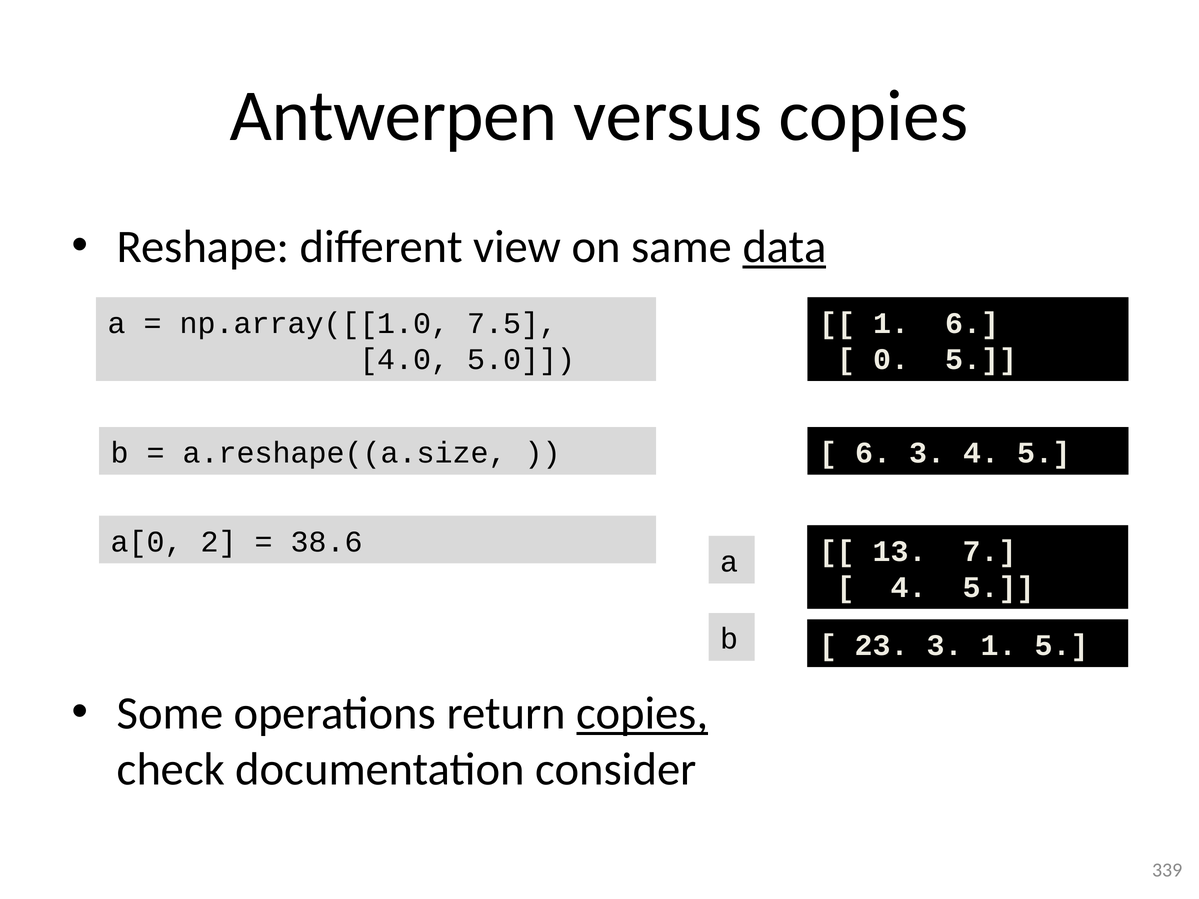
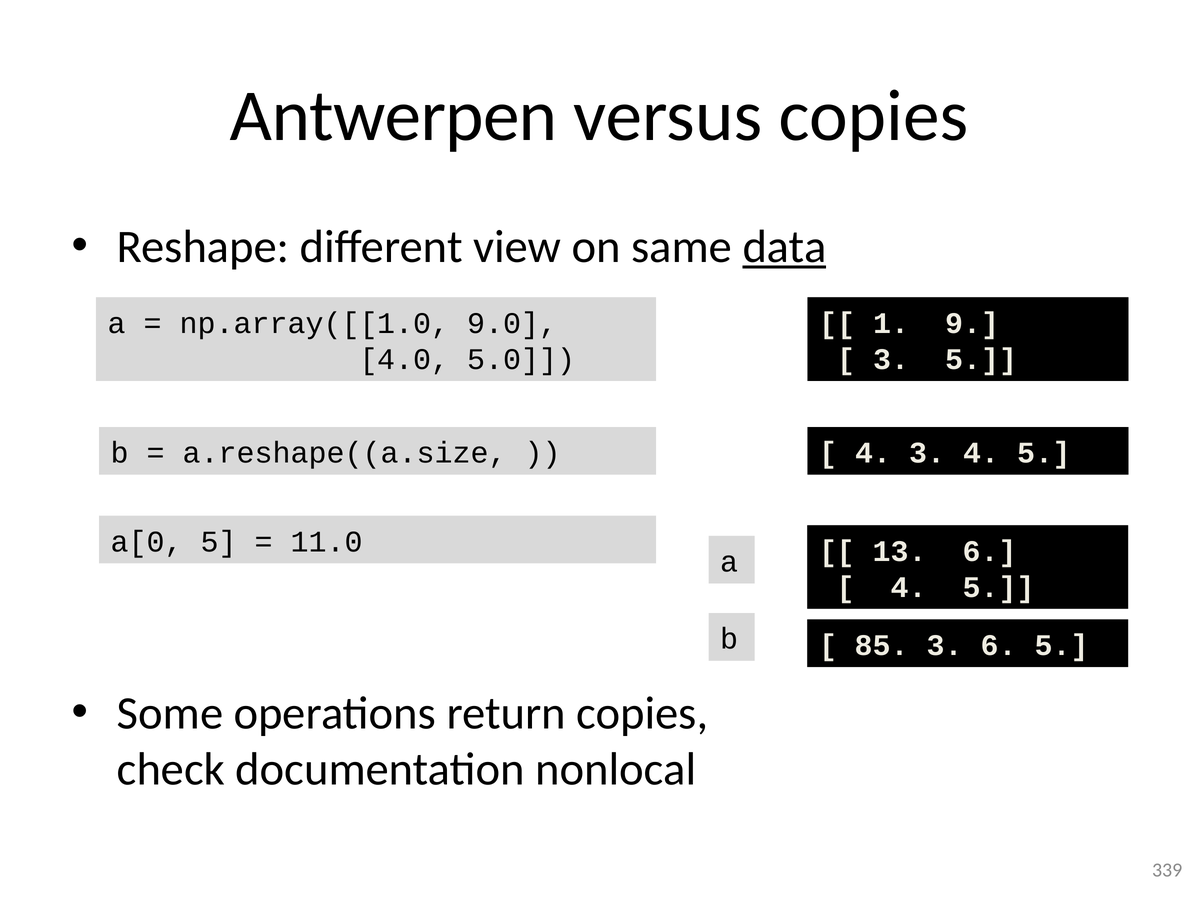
7.5: 7.5 -> 9.0
1 6: 6 -> 9
0 at (891, 359): 0 -> 3
6 at (873, 453): 6 -> 4
a[0 2: 2 -> 5
38.6: 38.6 -> 11.0
13 7: 7 -> 6
23: 23 -> 85
3 1: 1 -> 6
copies at (642, 714) underline: present -> none
consider: consider -> nonlocal
